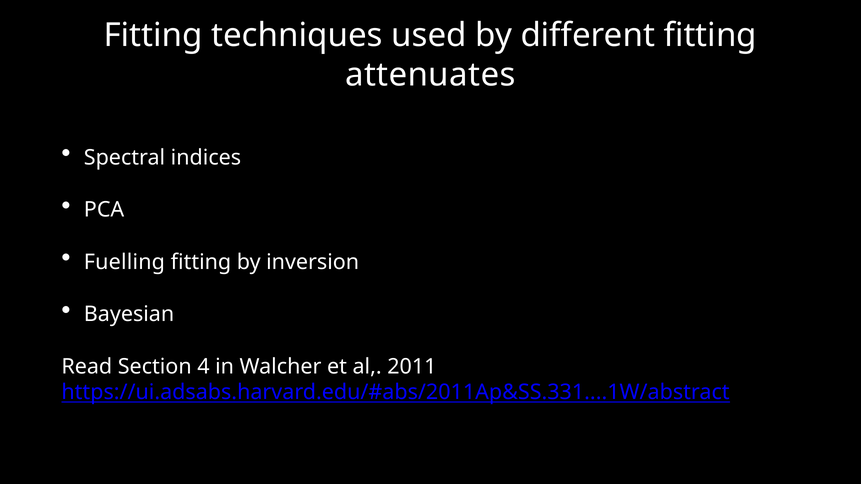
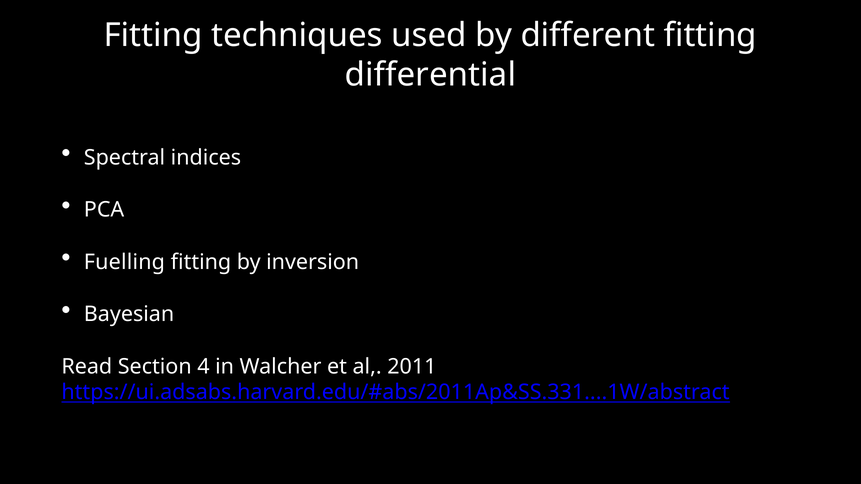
attenuates: attenuates -> differential
